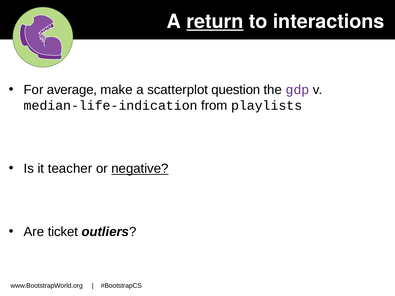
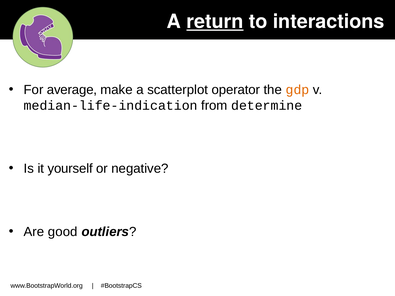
question: question -> operator
gdp colour: purple -> orange
playlists: playlists -> determine
teacher: teacher -> yourself
negative underline: present -> none
ticket: ticket -> good
